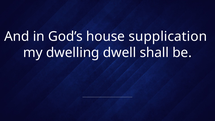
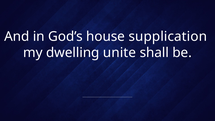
dwell: dwell -> unite
